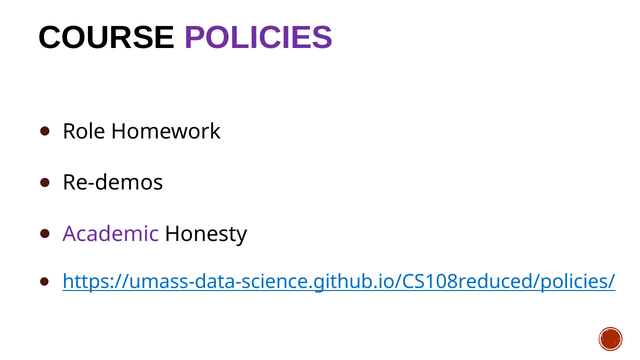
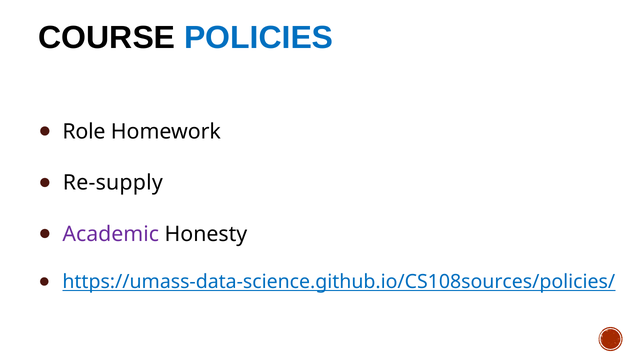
POLICIES colour: purple -> blue
Re-demos: Re-demos -> Re-supply
https://umass-data-science.github.io/CS108reduced/policies/: https://umass-data-science.github.io/CS108reduced/policies/ -> https://umass-data-science.github.io/CS108sources/policies/
